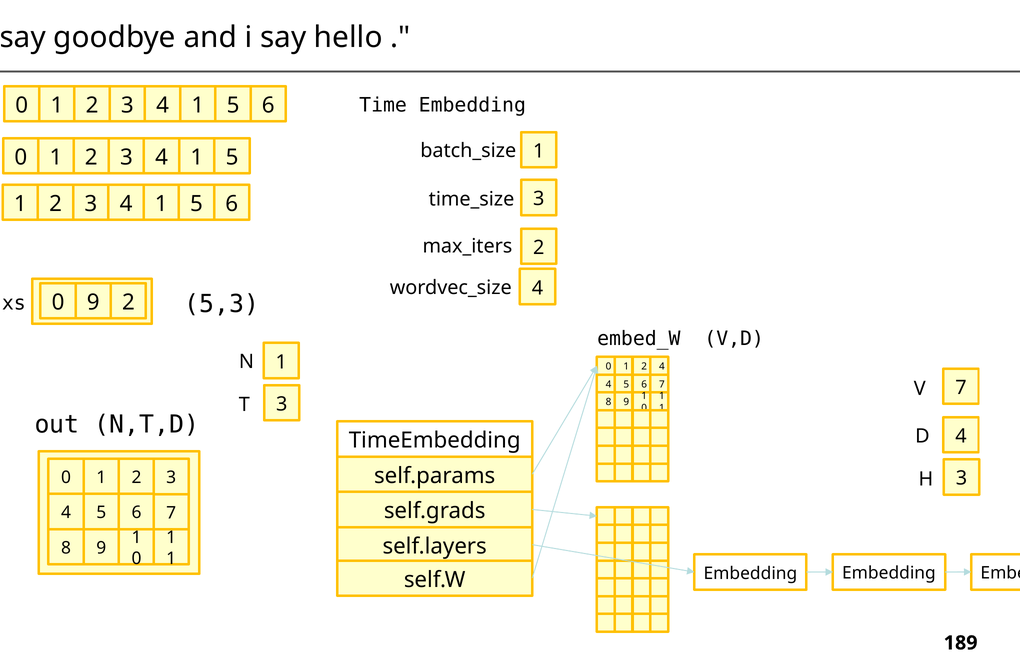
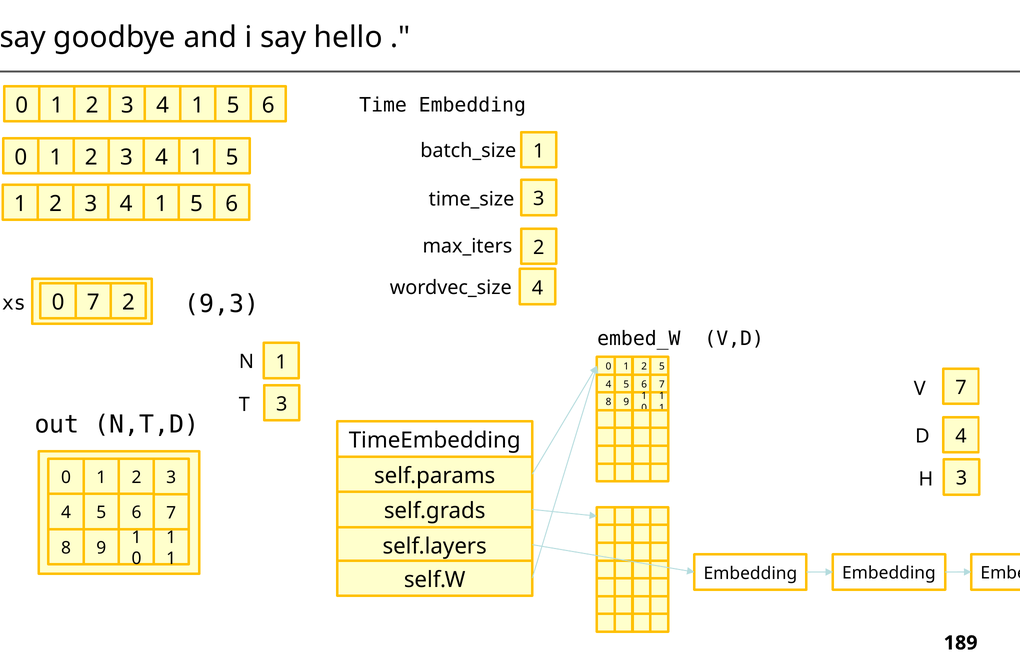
5,3: 5,3 -> 9,3
0 9: 9 -> 7
4 at (662, 366): 4 -> 5
